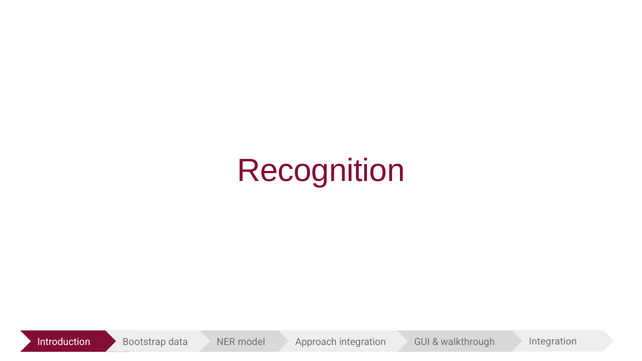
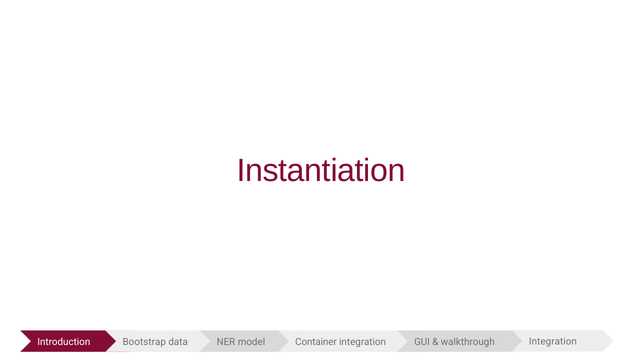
Recognition: Recognition -> Instantiation
Approach: Approach -> Container
